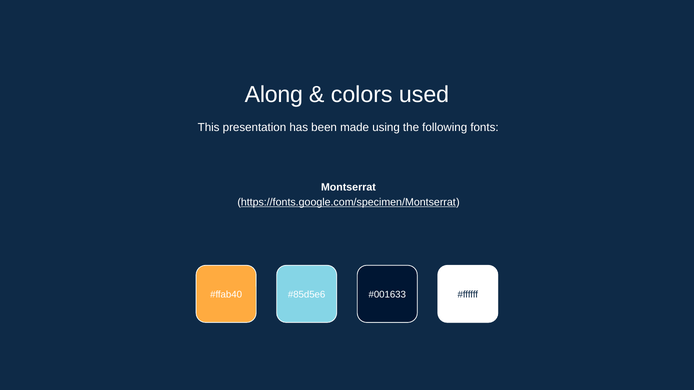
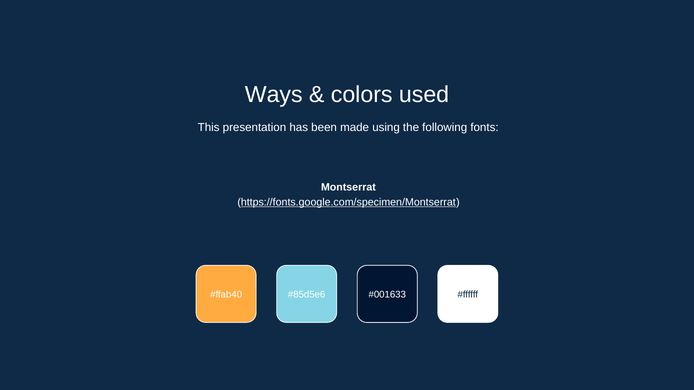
Along: Along -> Ways
